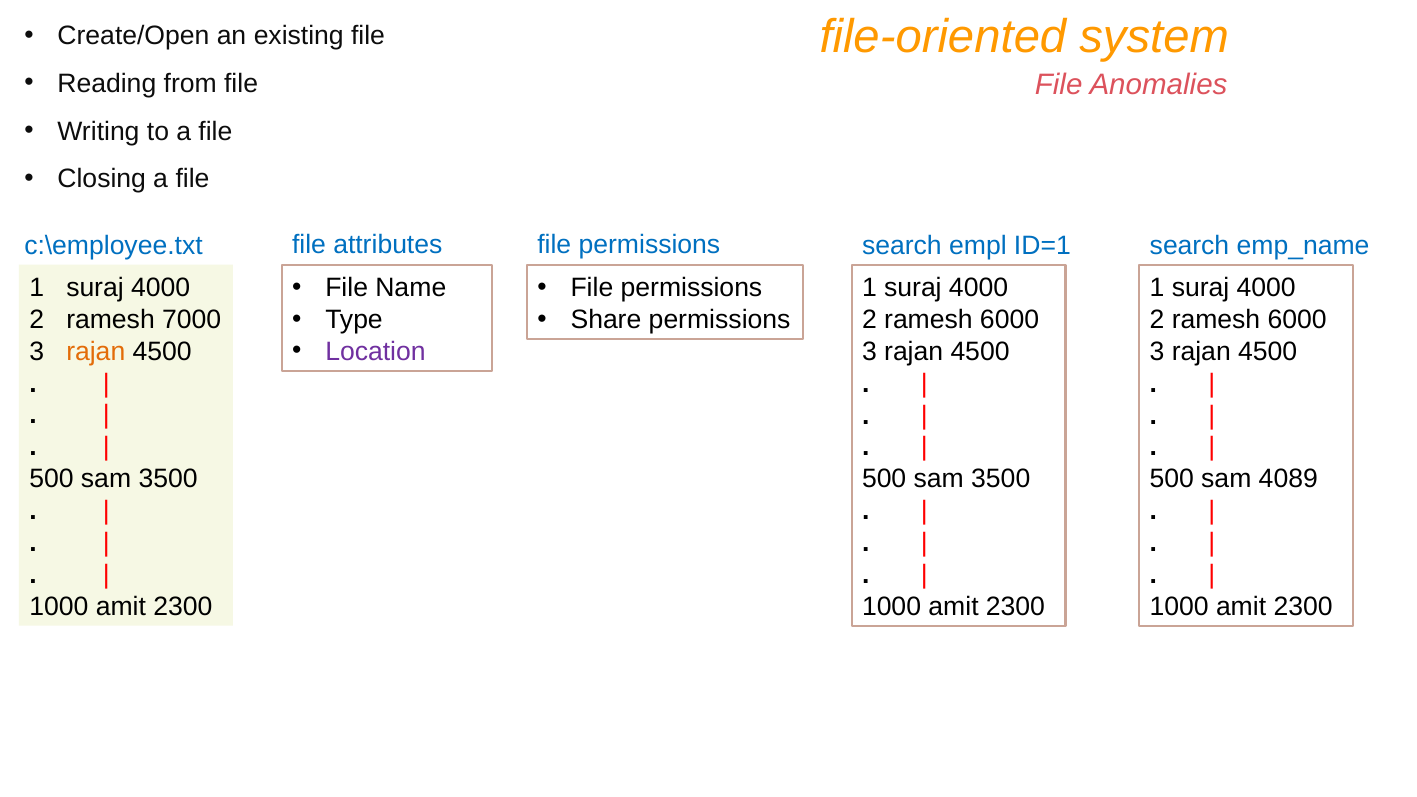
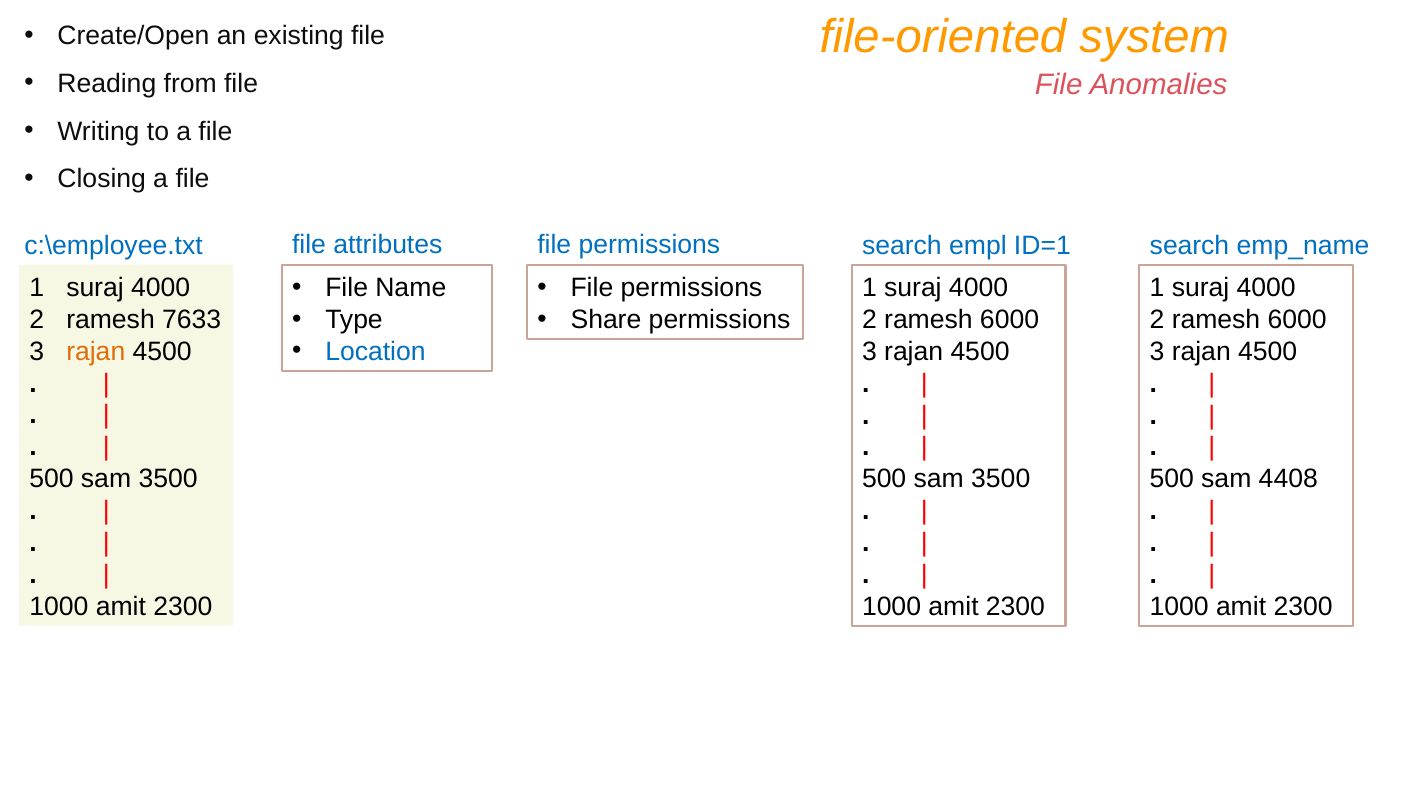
7000: 7000 -> 7633
Location colour: purple -> blue
4089: 4089 -> 4408
